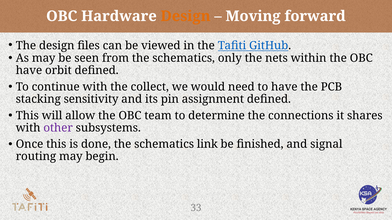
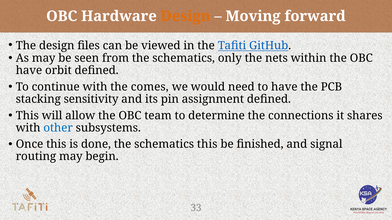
collect: collect -> comes
other colour: purple -> blue
schematics link: link -> this
